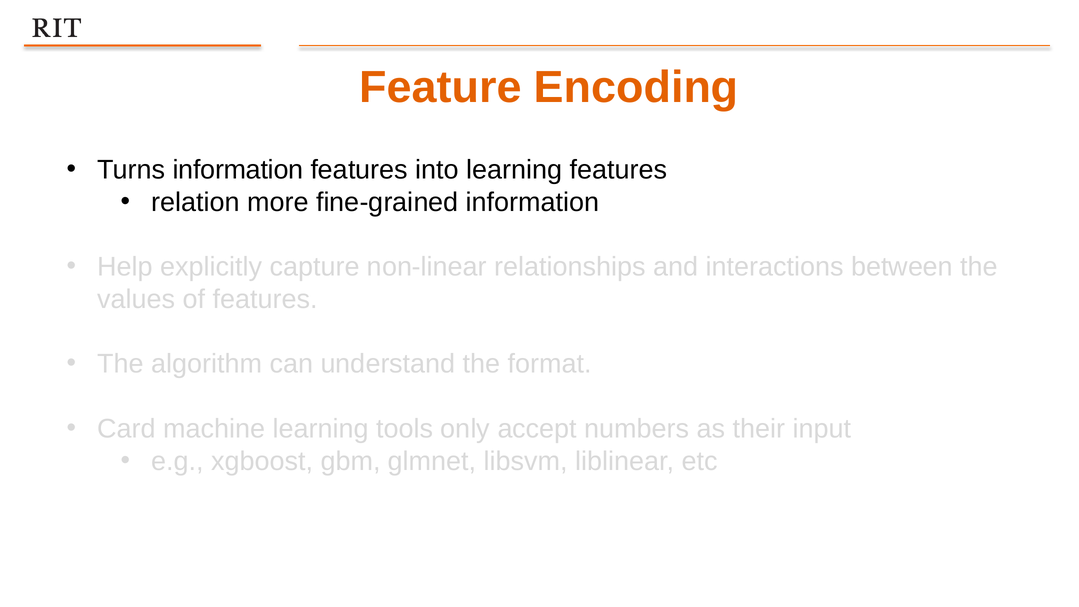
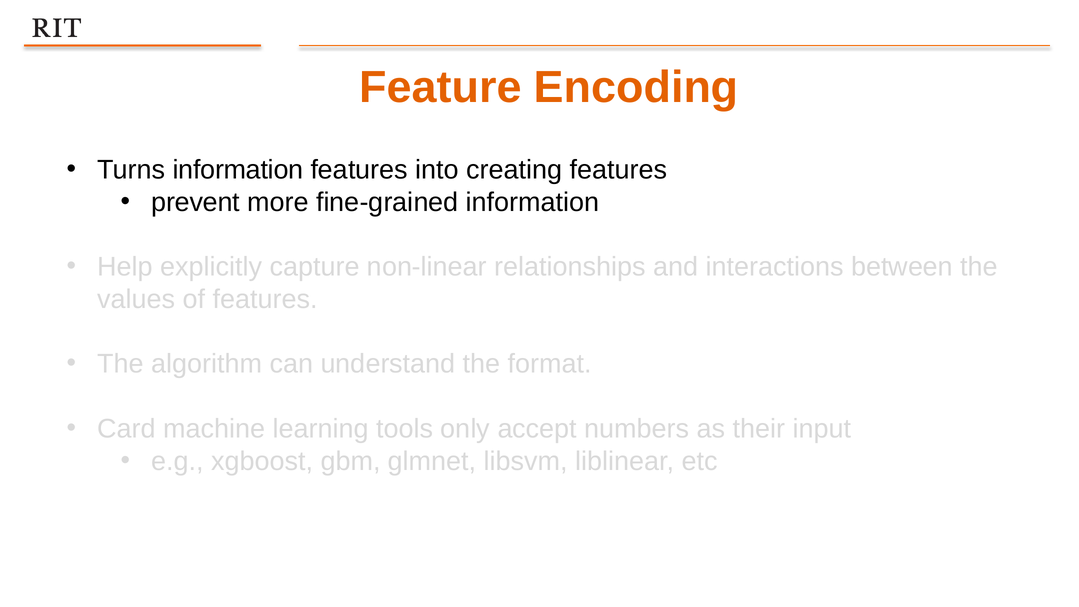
into learning: learning -> creating
relation: relation -> prevent
